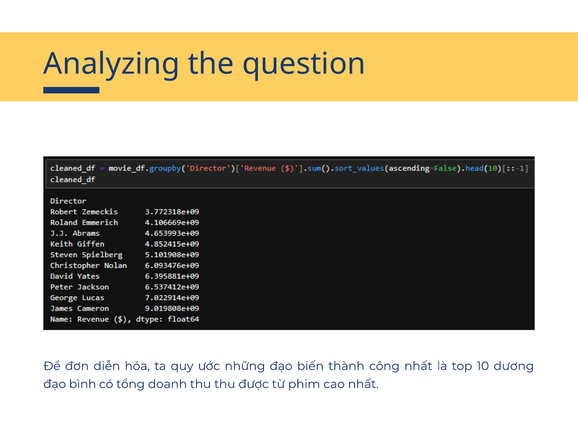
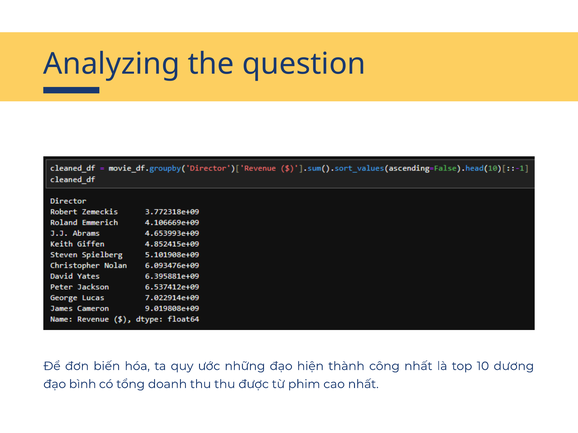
diễn: diễn -> biến
biến: biến -> hiện
